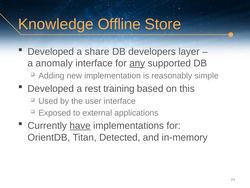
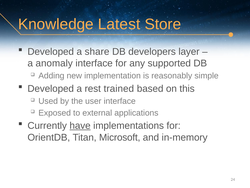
Offline: Offline -> Latest
any underline: present -> none
training: training -> trained
Detected: Detected -> Microsoft
